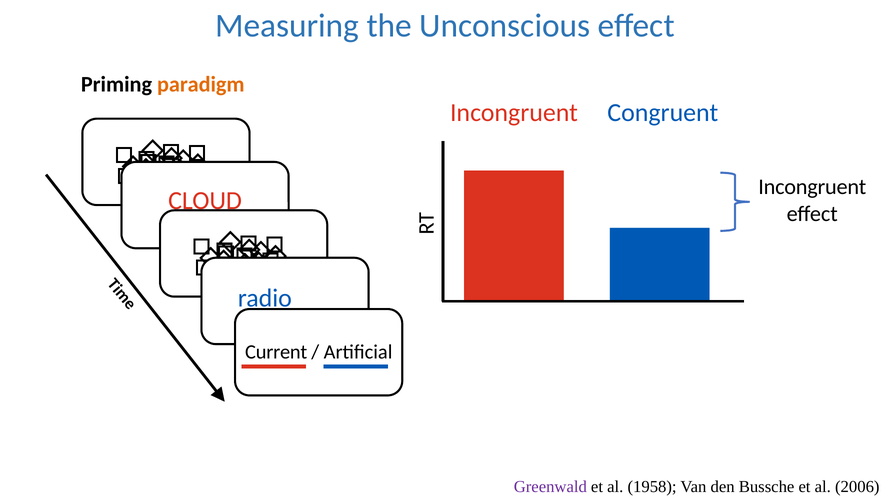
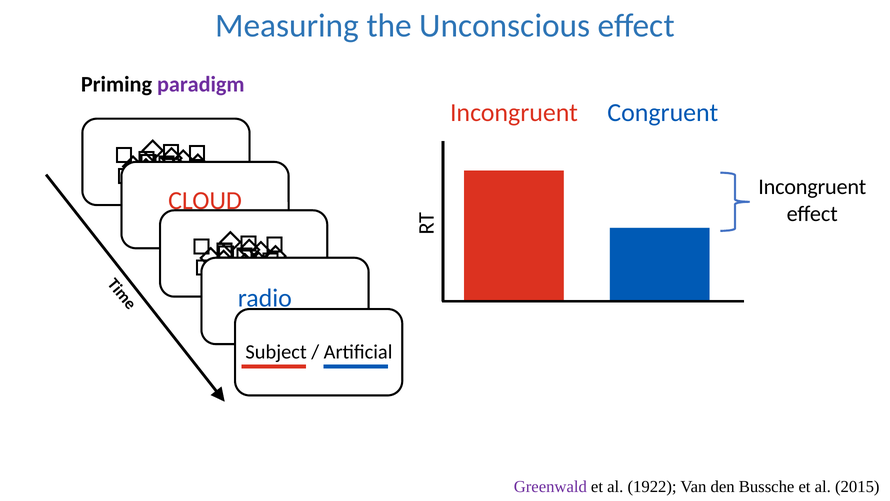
paradigm colour: orange -> purple
Current: Current -> Subject
1958: 1958 -> 1922
2006: 2006 -> 2015
